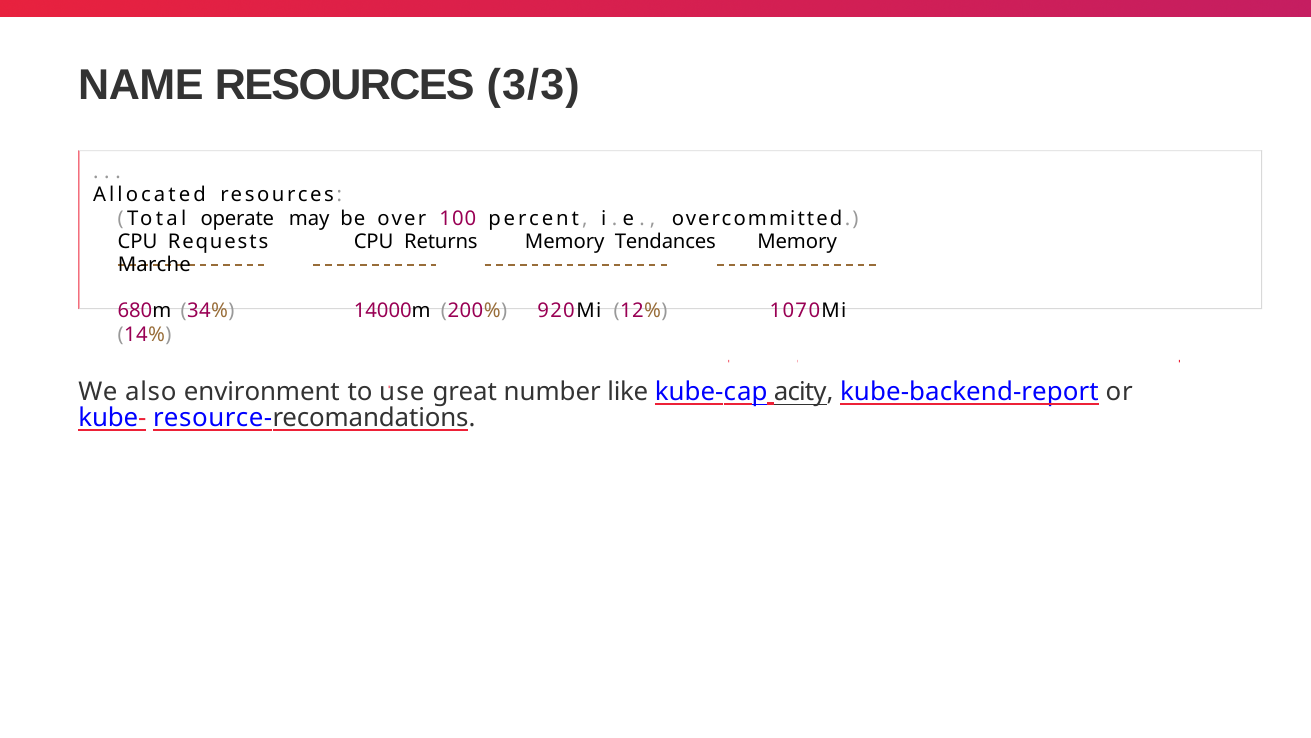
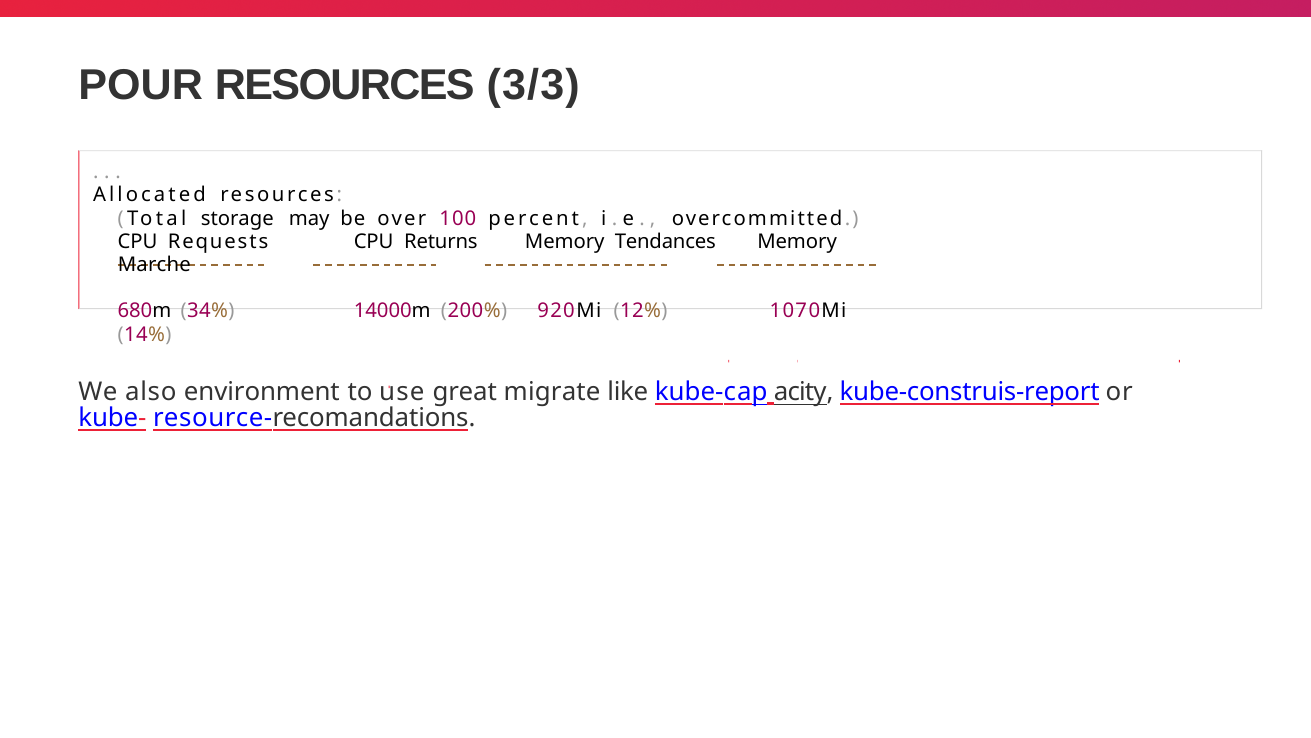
NAME: NAME -> POUR
operate: operate -> storage
number: number -> migrate
kube-backend-report: kube-backend-report -> kube-construis-report
